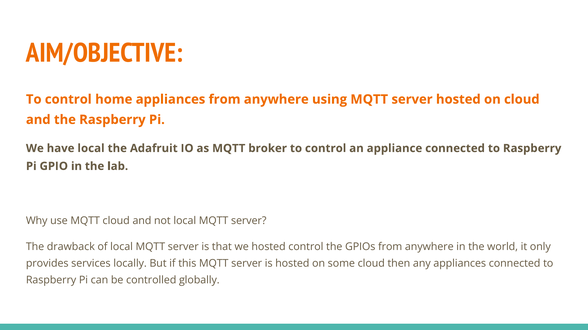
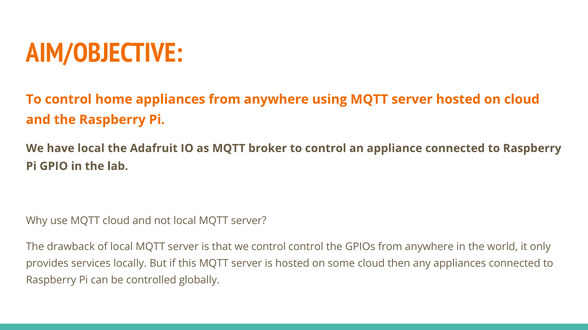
we hosted: hosted -> control
